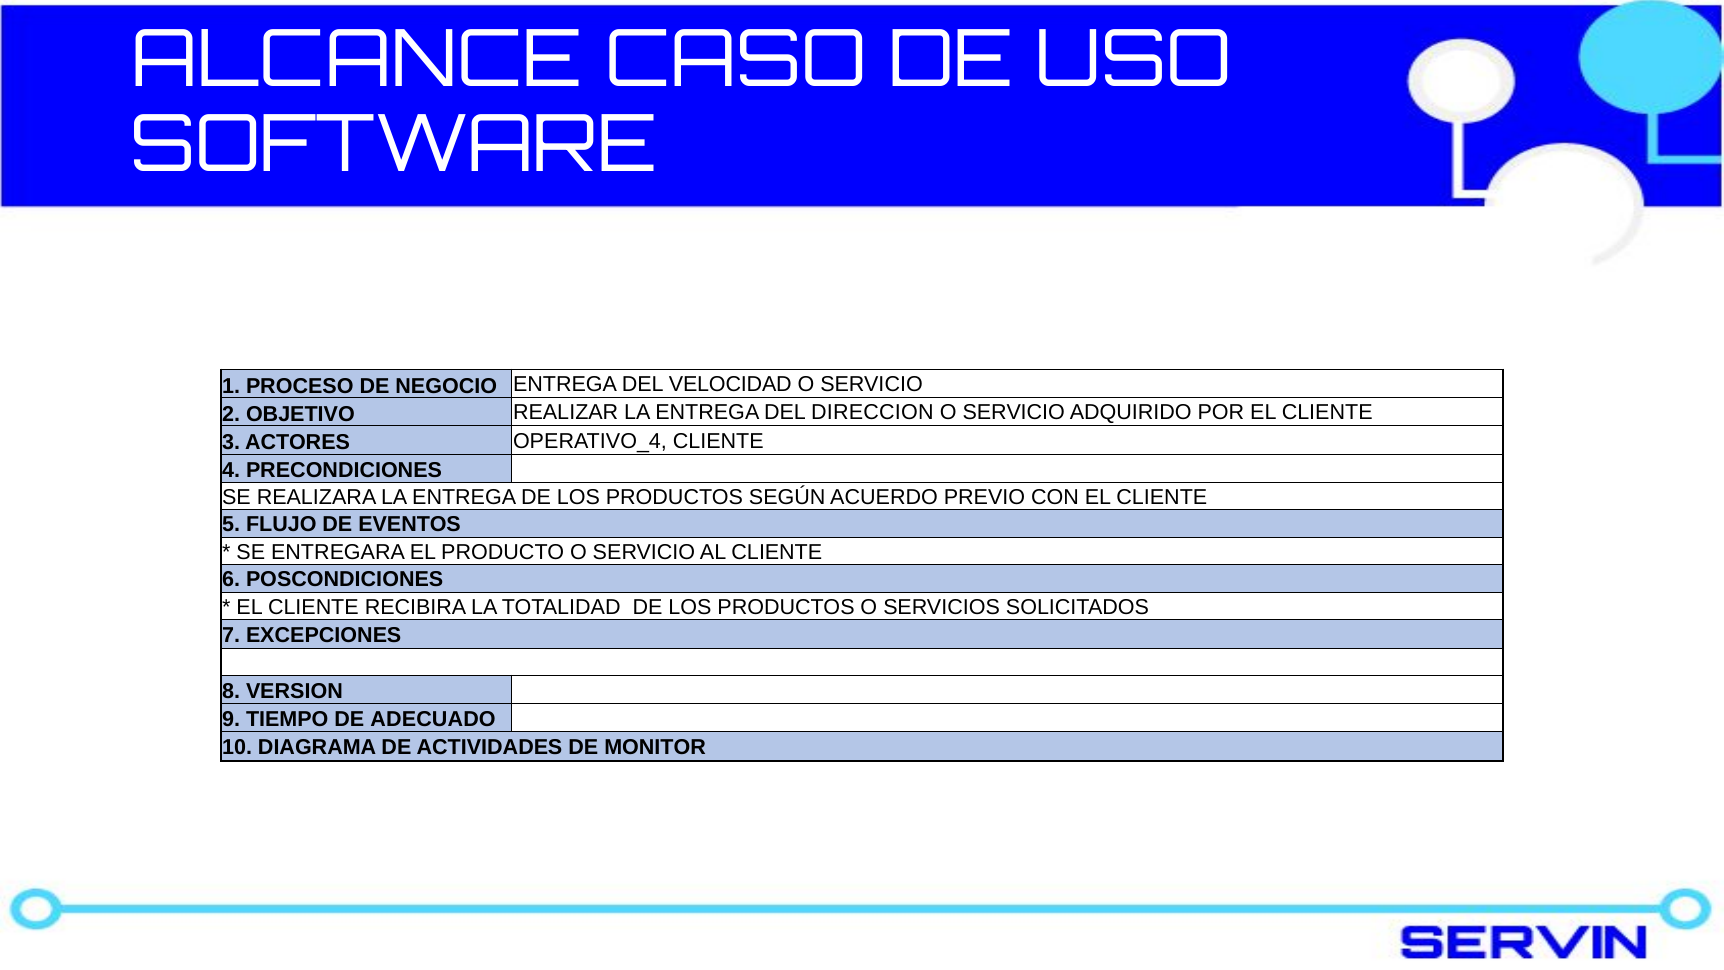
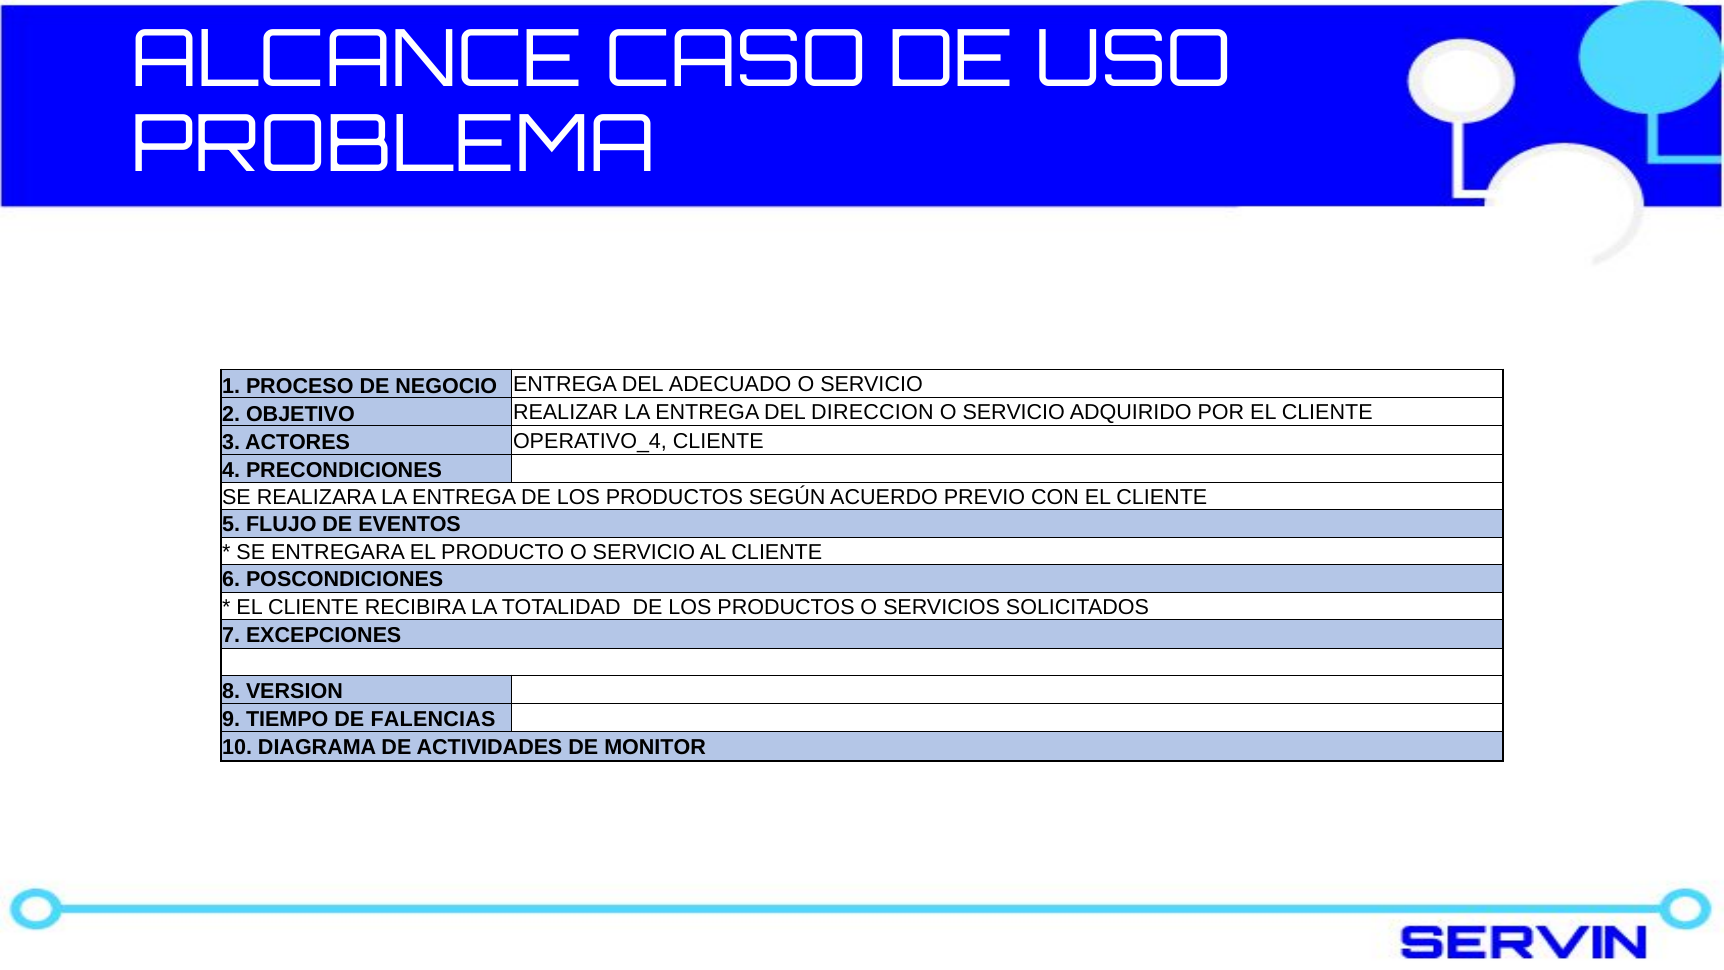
SOFTWARE: SOFTWARE -> PROBLEMA
VELOCIDAD: VELOCIDAD -> ADECUADO
ADECUADO: ADECUADO -> FALENCIAS
